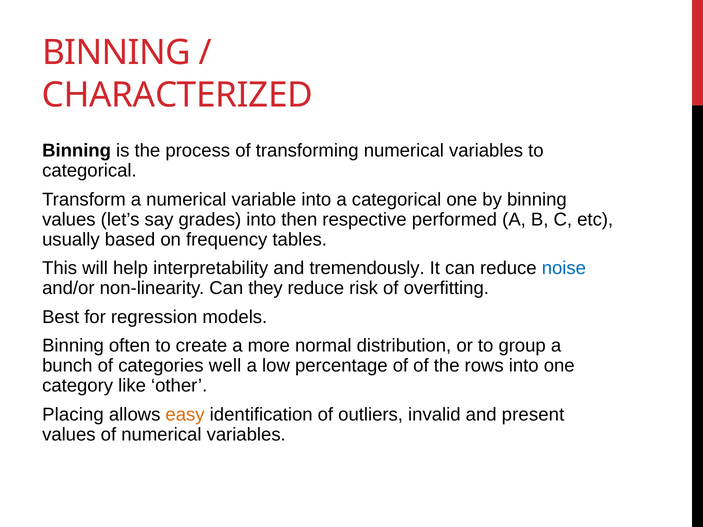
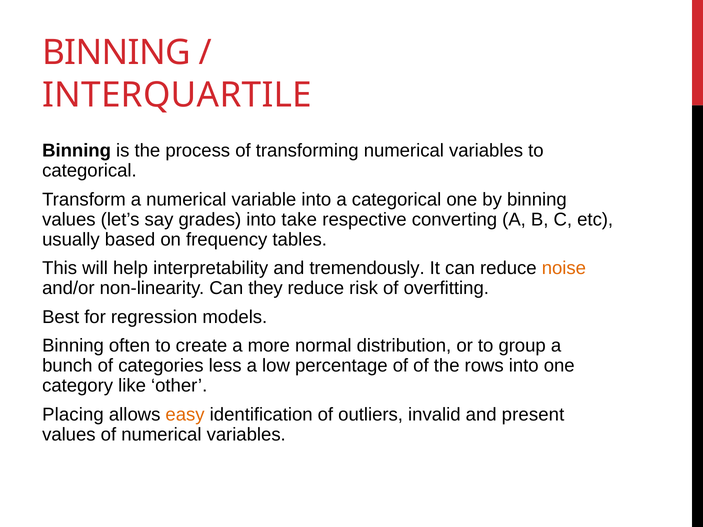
CHARACTERIZED: CHARACTERIZED -> INTERQUARTILE
then: then -> take
performed: performed -> converting
noise colour: blue -> orange
well: well -> less
